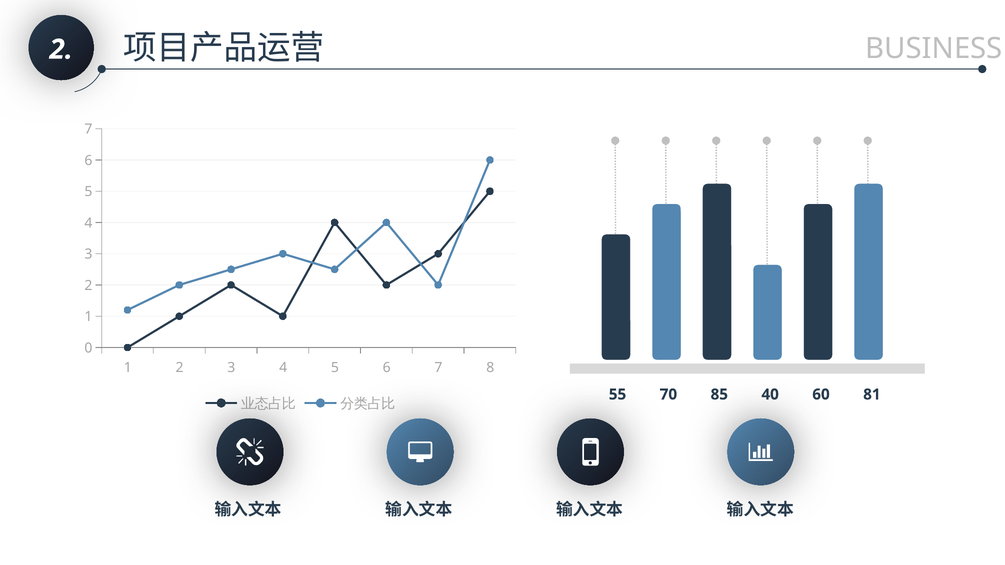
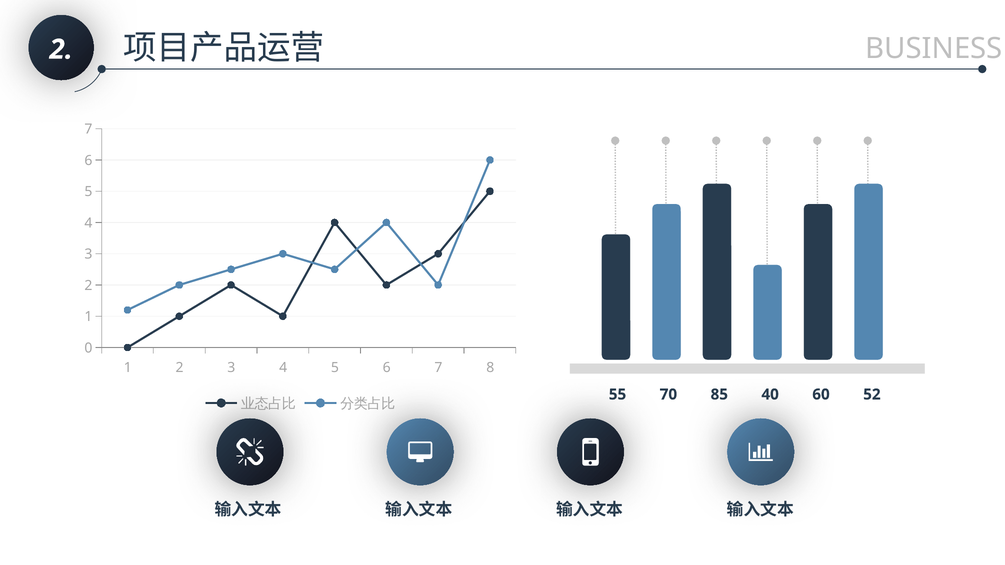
81: 81 -> 52
